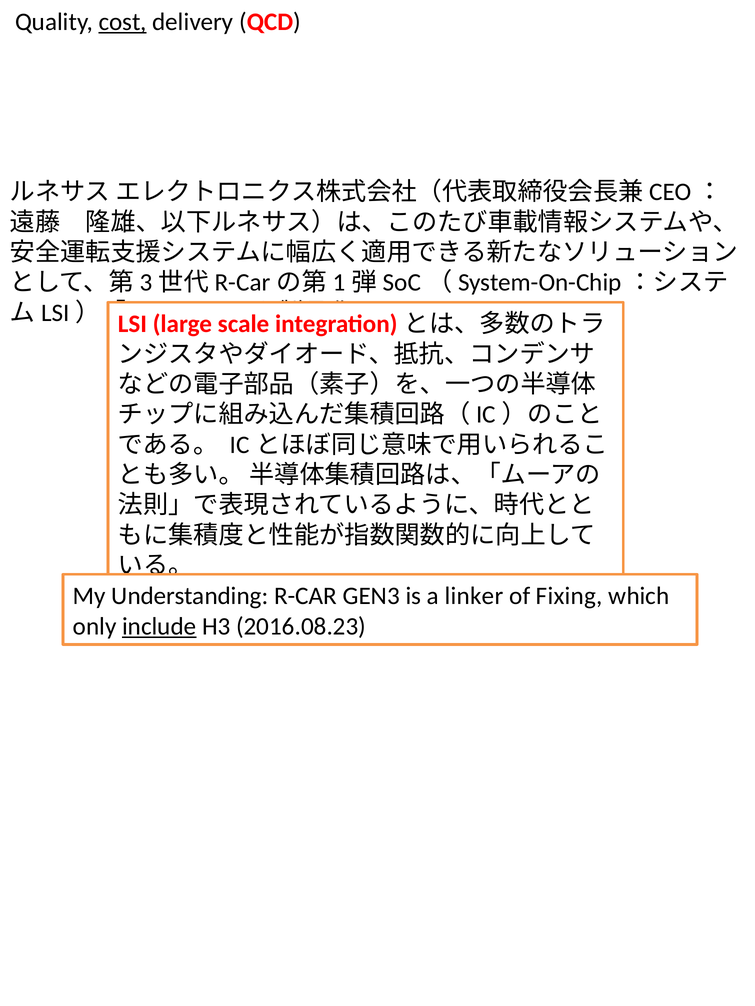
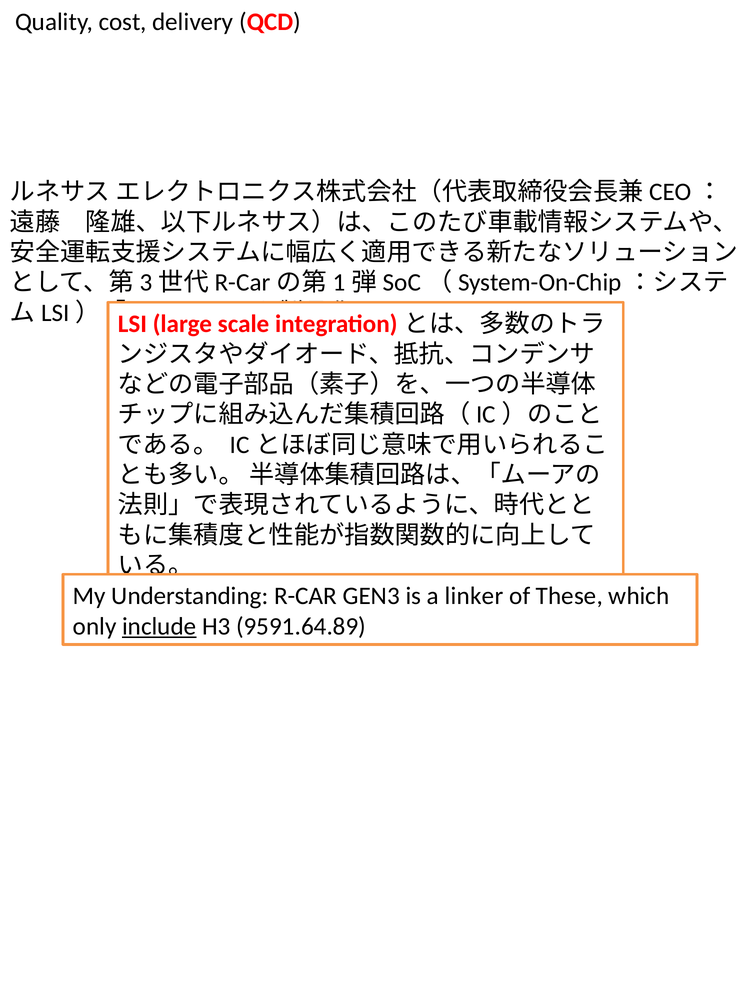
cost underline: present -> none
Fixing: Fixing -> These
2016.08.23: 2016.08.23 -> 9591.64.89
